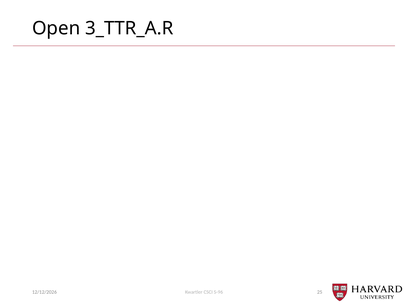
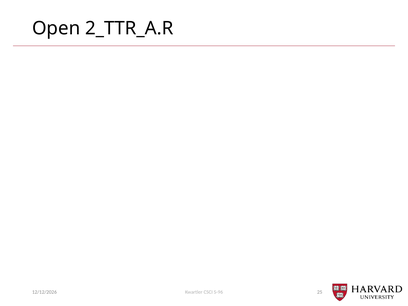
3_TTR_A.R: 3_TTR_A.R -> 2_TTR_A.R
